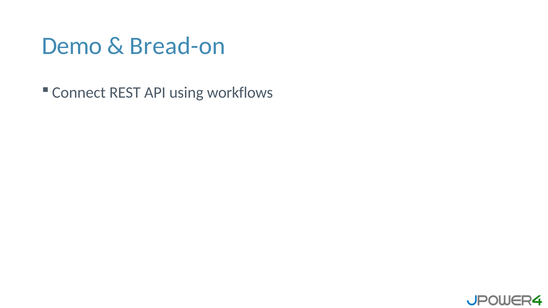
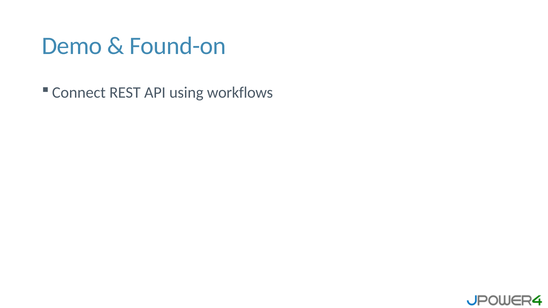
Bread-on: Bread-on -> Found-on
